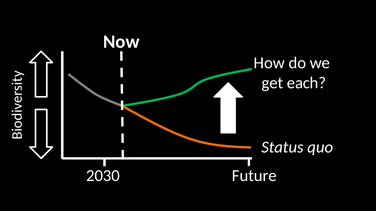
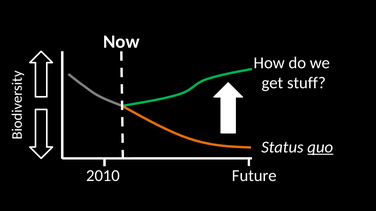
each: each -> stuff
quo underline: none -> present
2030: 2030 -> 2010
